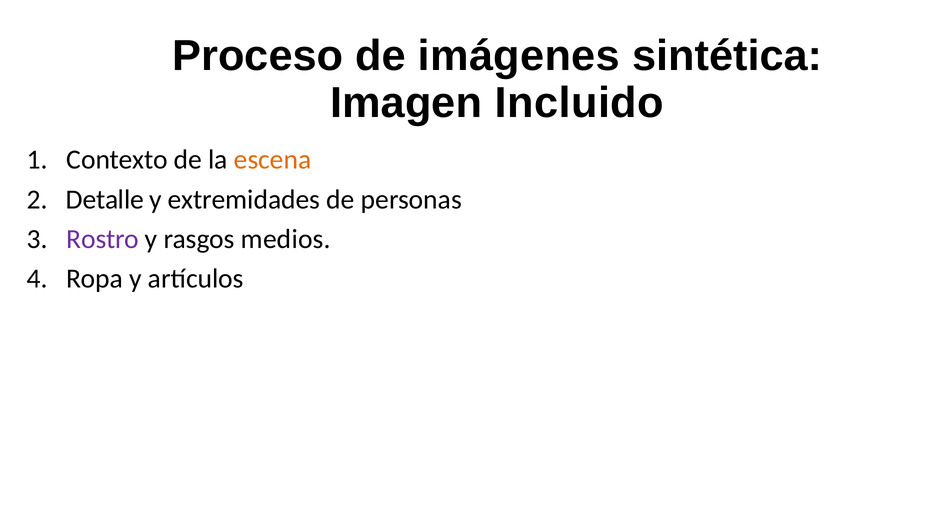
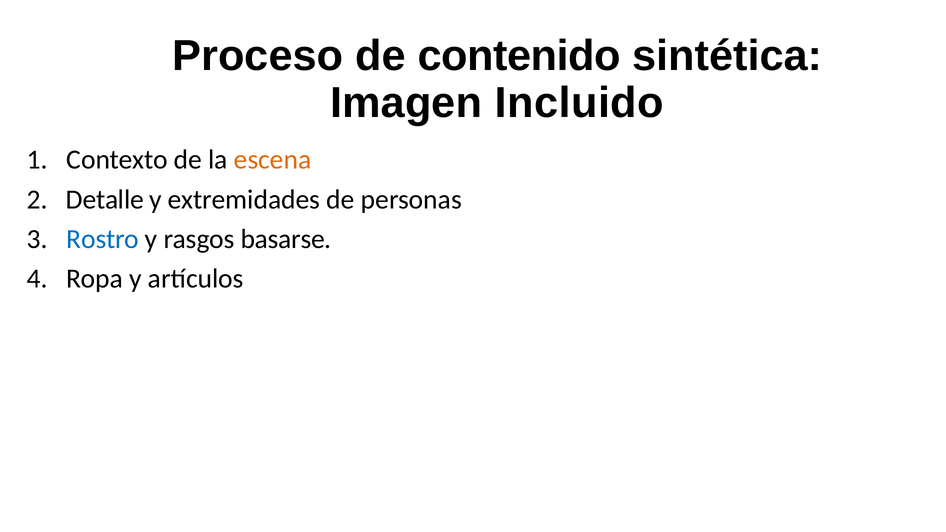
imágenes: imágenes -> contenido
Rostro colour: purple -> blue
medios: medios -> basarse
